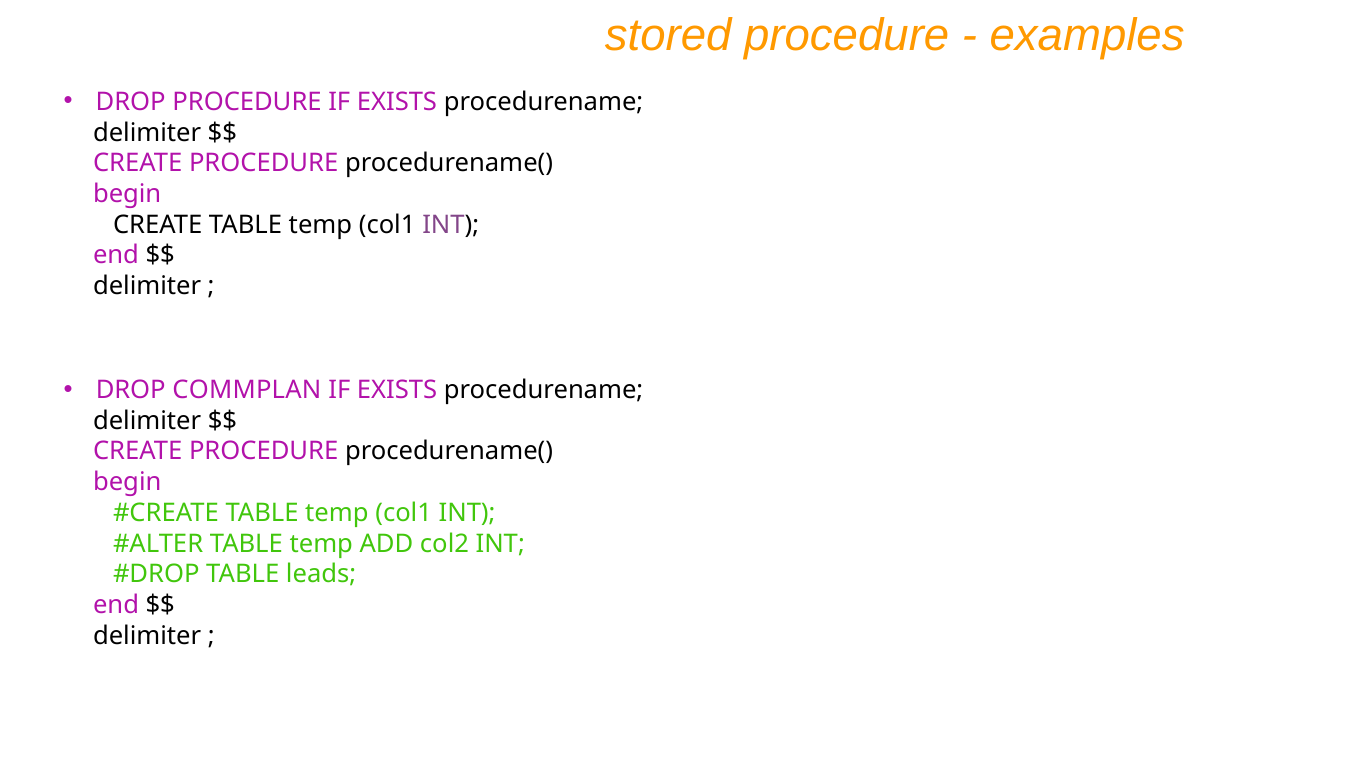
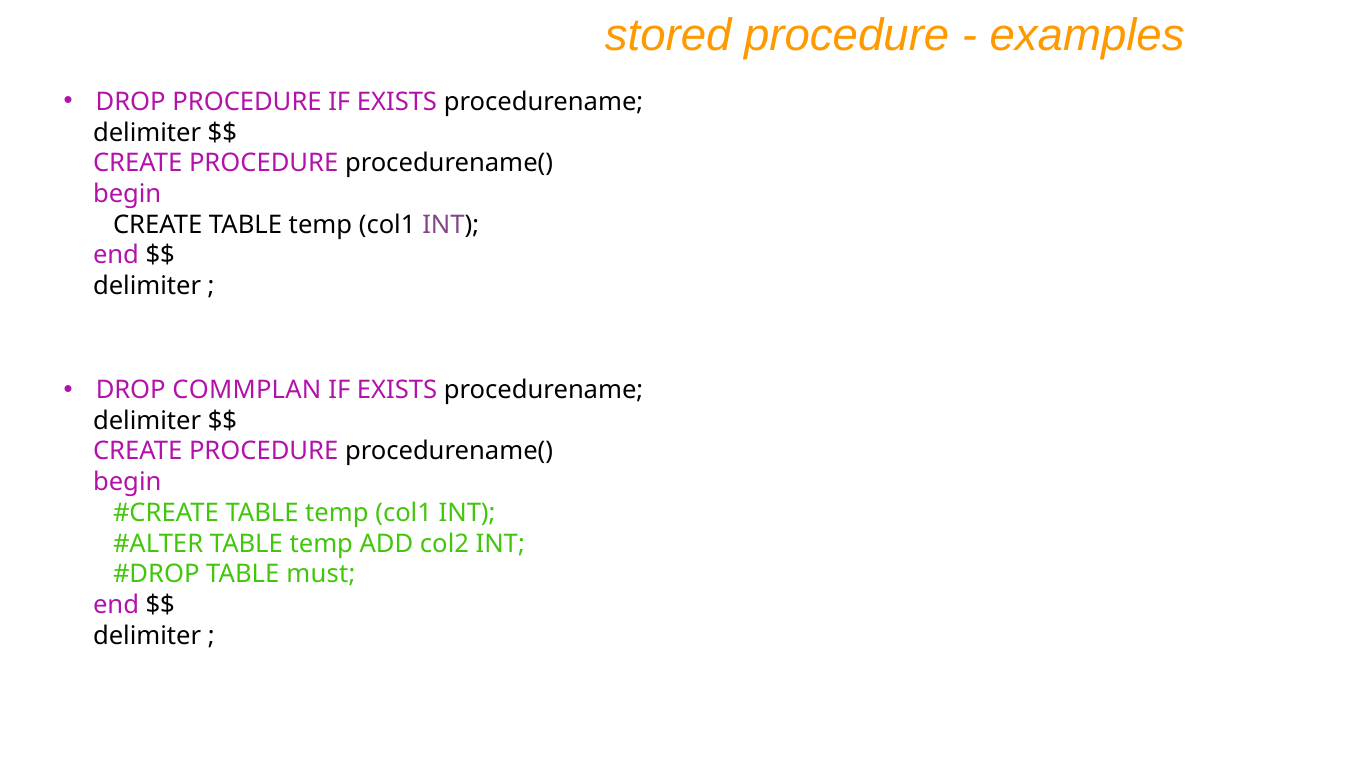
leads: leads -> must
